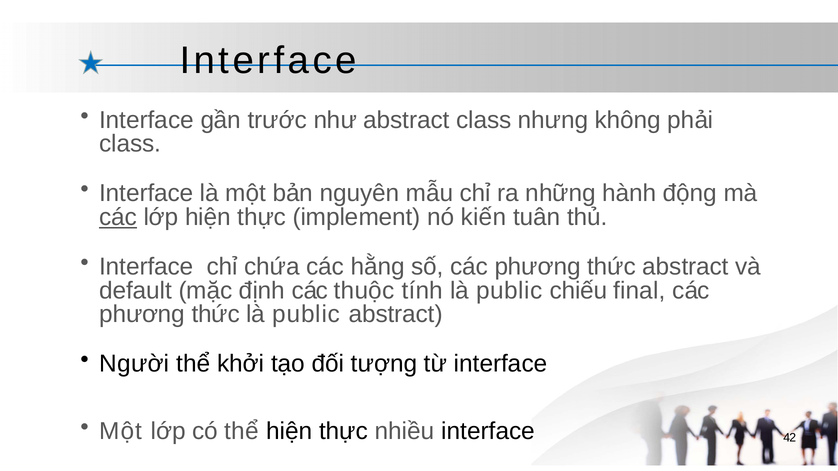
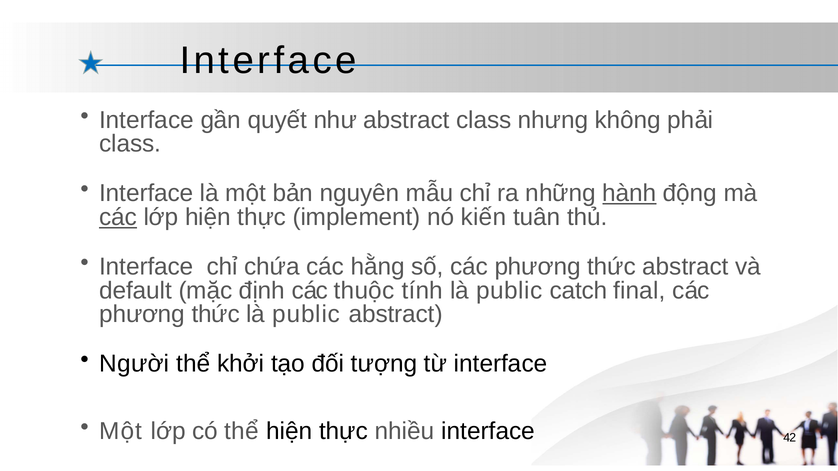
trước: trước -> quyết
hành underline: none -> present
chiếu: chiếu -> catch
